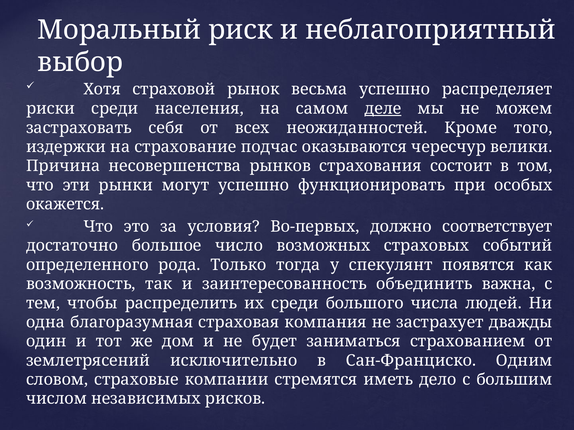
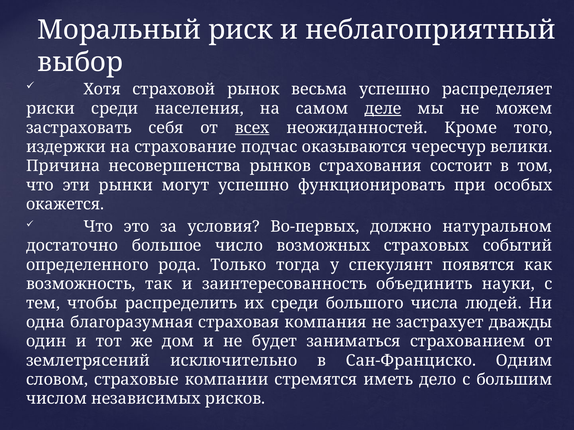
всех underline: none -> present
соответствует: соответствует -> натуральном
важна: важна -> науки
